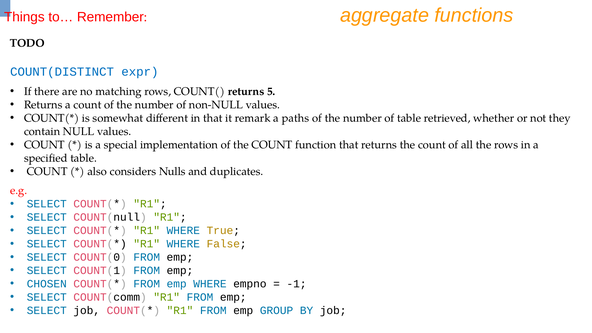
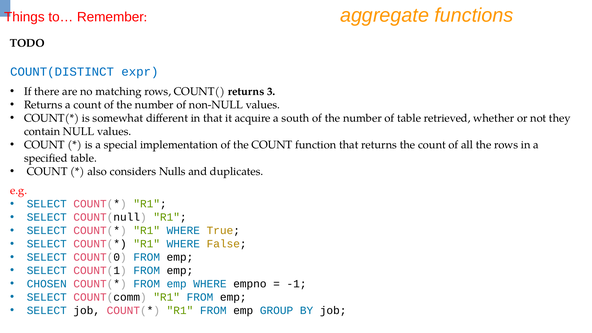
5: 5 -> 3
remark: remark -> acquire
paths: paths -> south
